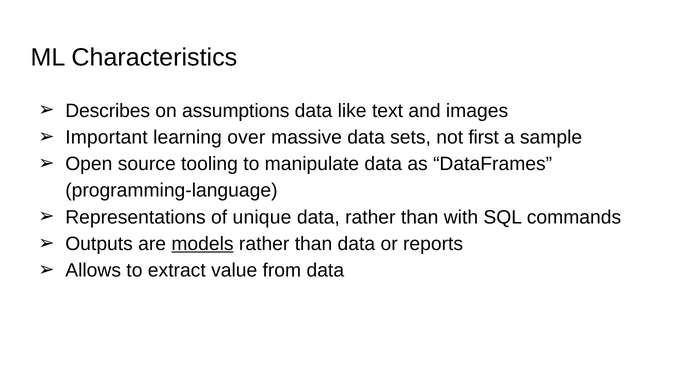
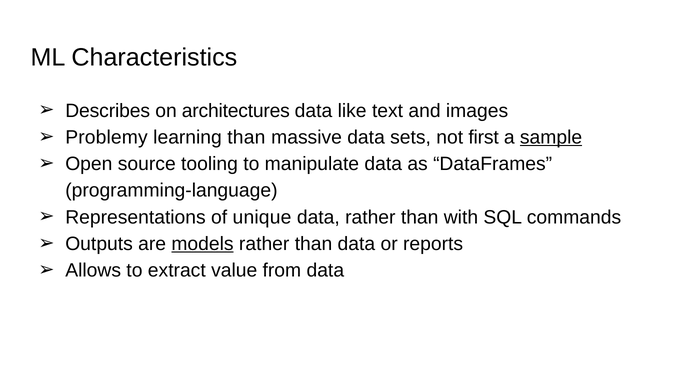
assumptions: assumptions -> architectures
Important: Important -> Problemy
learning over: over -> than
sample underline: none -> present
